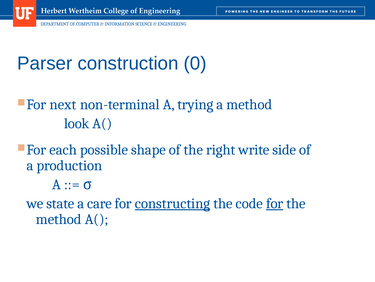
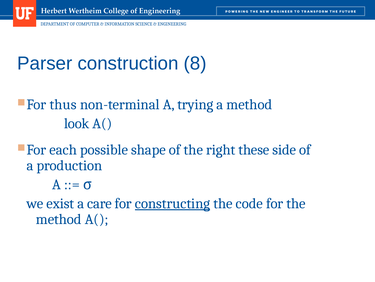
0: 0 -> 8
next: next -> thus
write: write -> these
state: state -> exist
for at (275, 203) underline: present -> none
